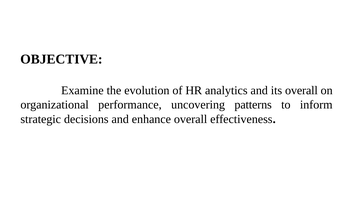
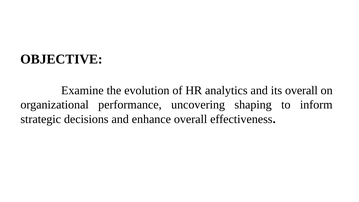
patterns: patterns -> shaping
